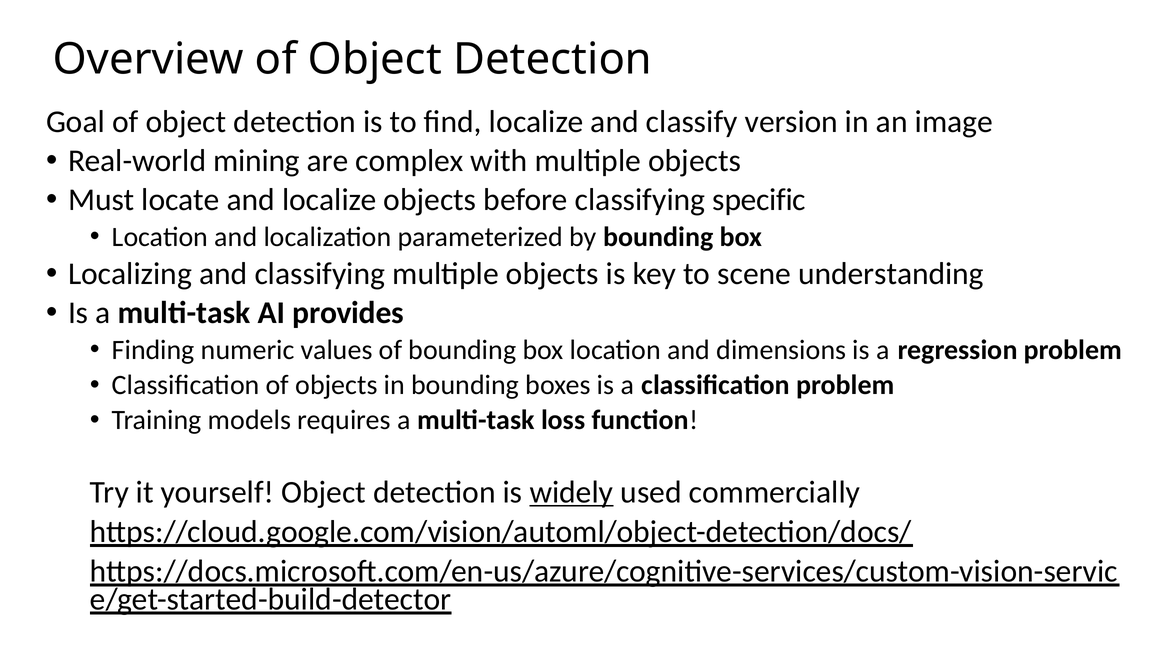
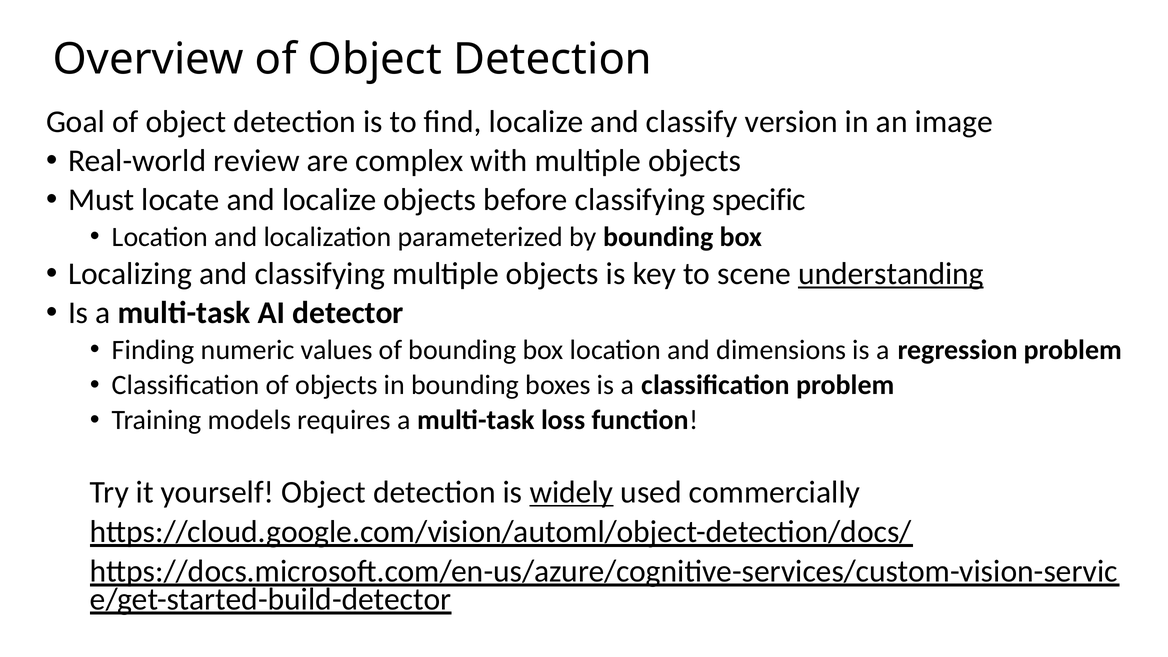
mining: mining -> review
understanding underline: none -> present
provides: provides -> detector
